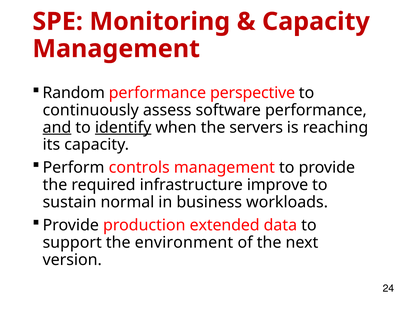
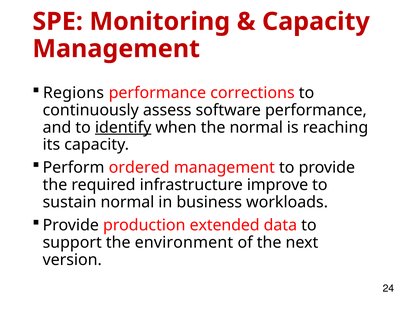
Random: Random -> Regions
perspective: perspective -> corrections
and underline: present -> none
the servers: servers -> normal
controls: controls -> ordered
